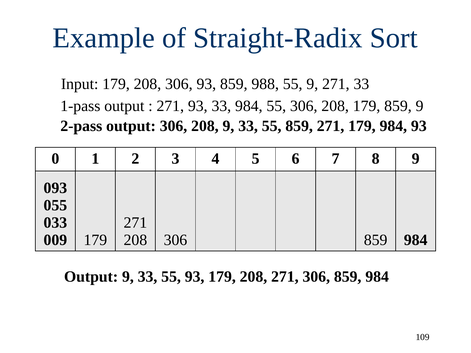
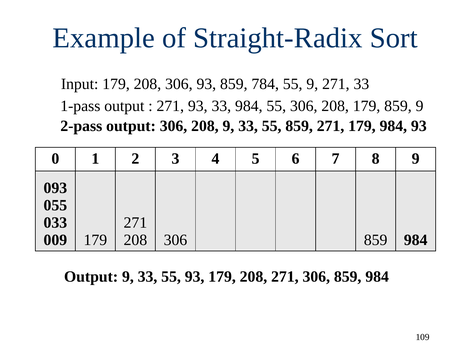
988: 988 -> 784
